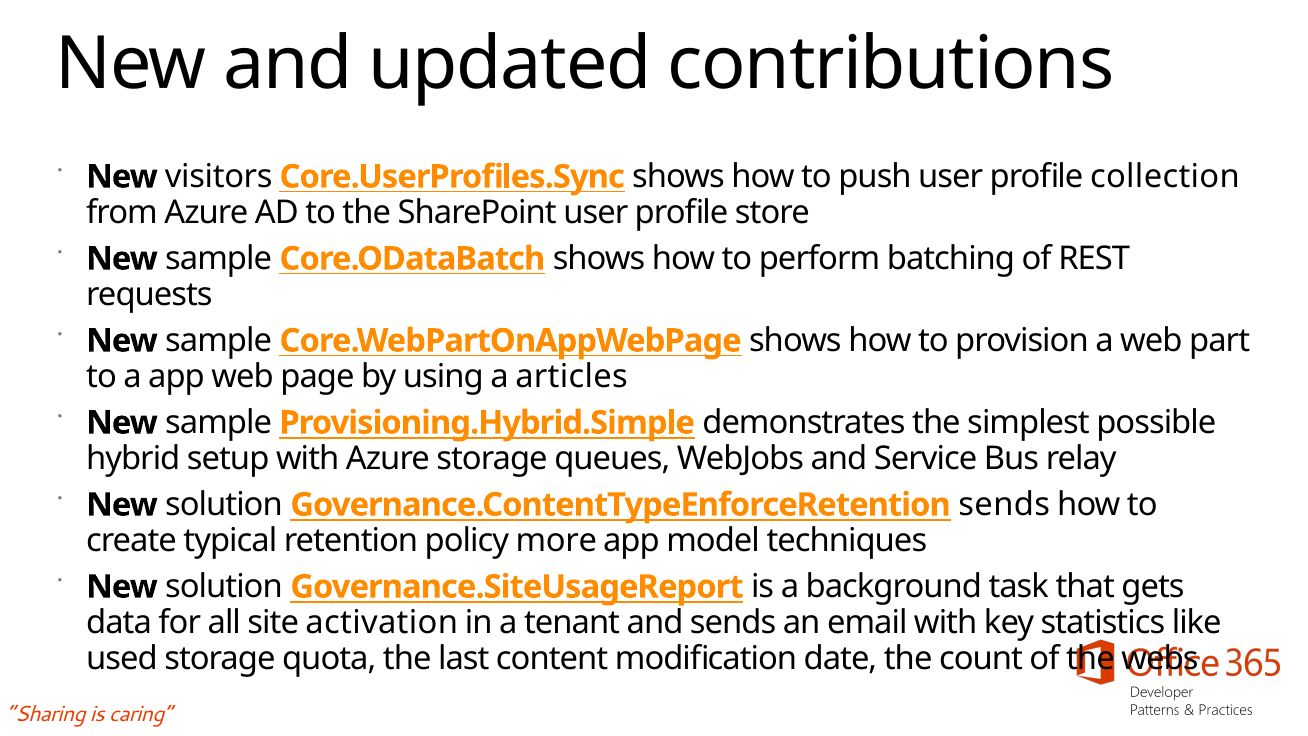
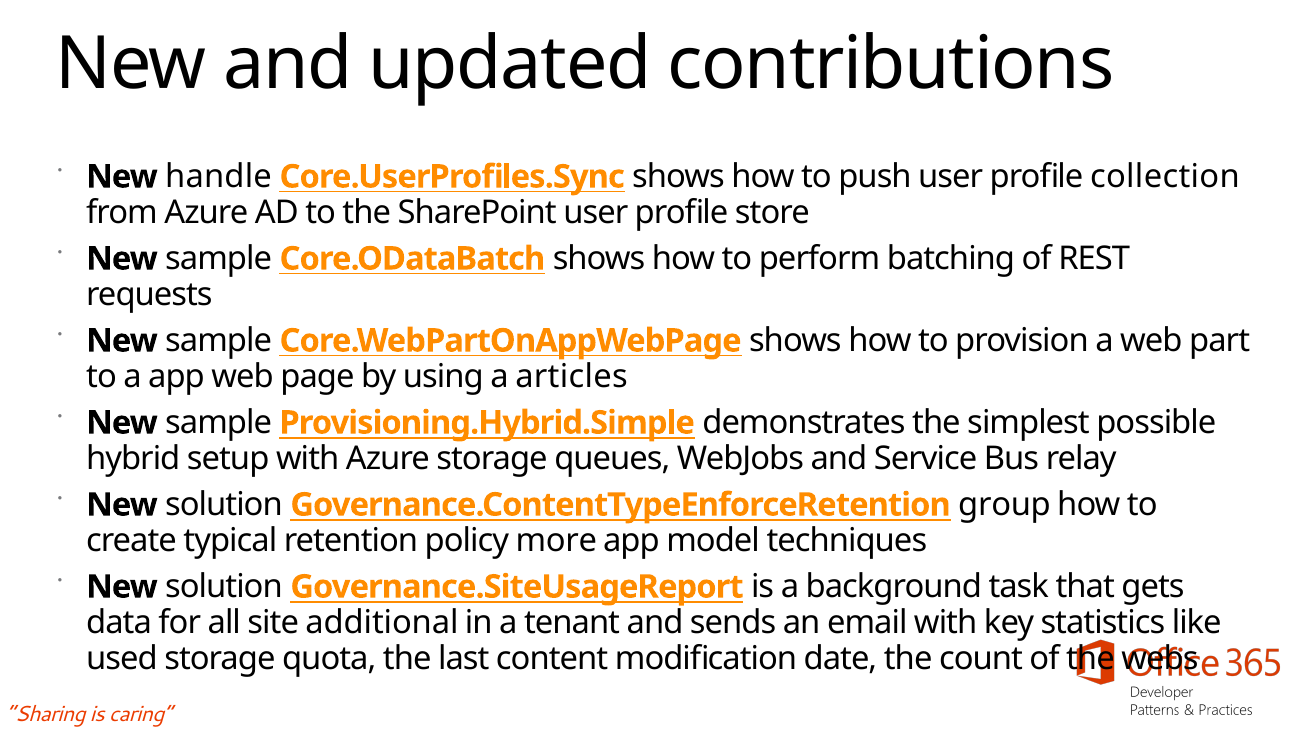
visitors: visitors -> handle
Governance.ContentTypeEnforceRetention sends: sends -> group
activation: activation -> additional
